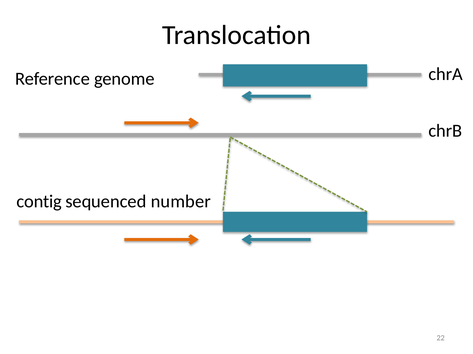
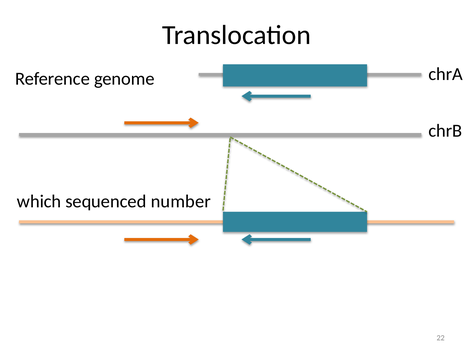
contig: contig -> which
